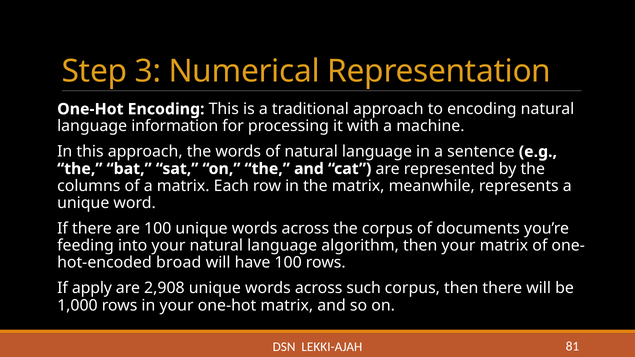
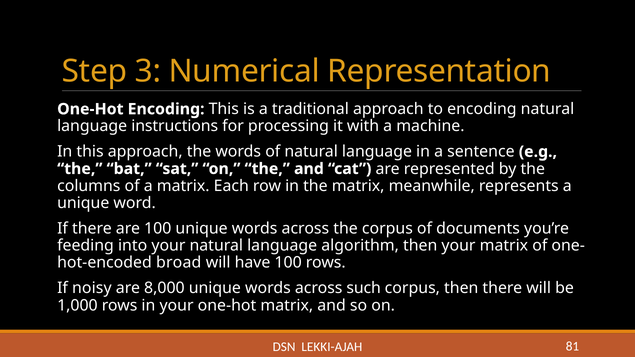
information: information -> instructions
apply: apply -> noisy
2,908: 2,908 -> 8,000
